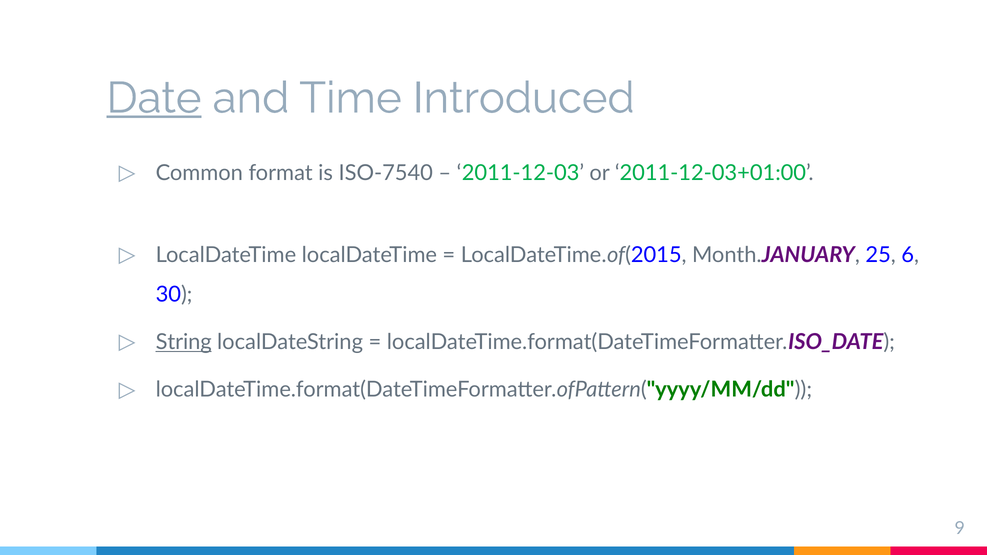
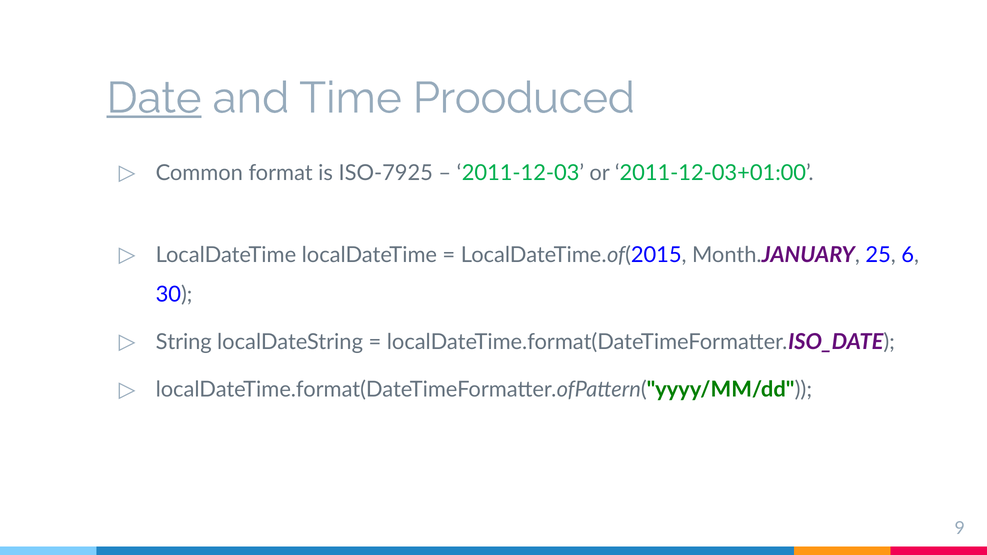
Introduced: Introduced -> Prooduced
ISO-7540: ISO-7540 -> ISO-7925
String underline: present -> none
